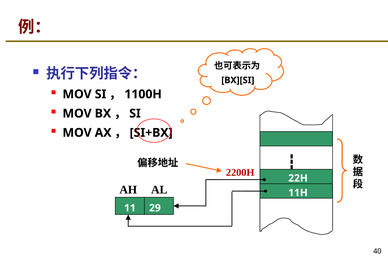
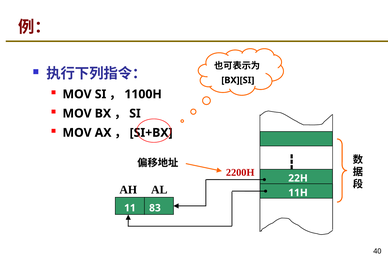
29: 29 -> 83
